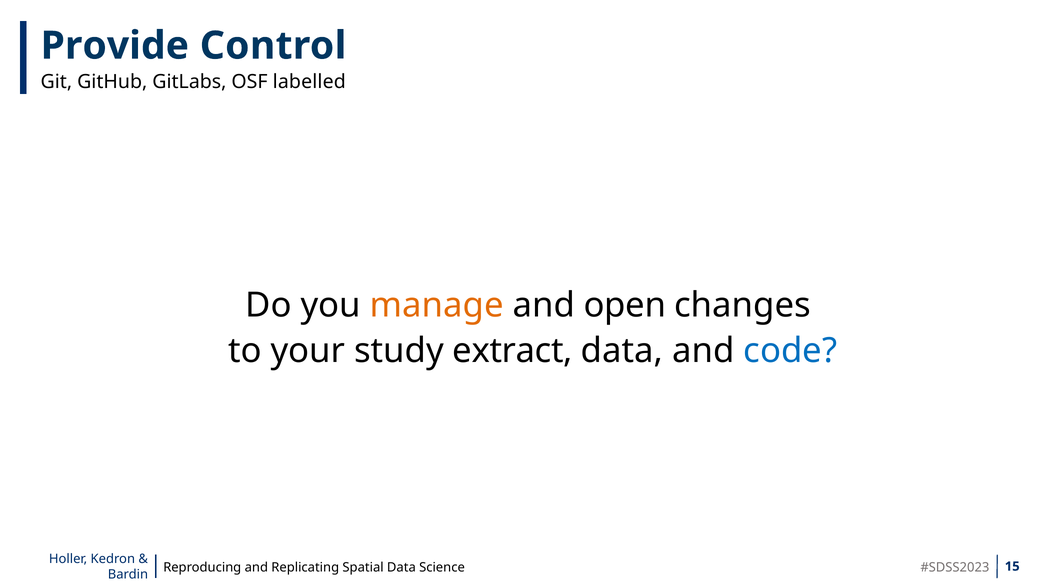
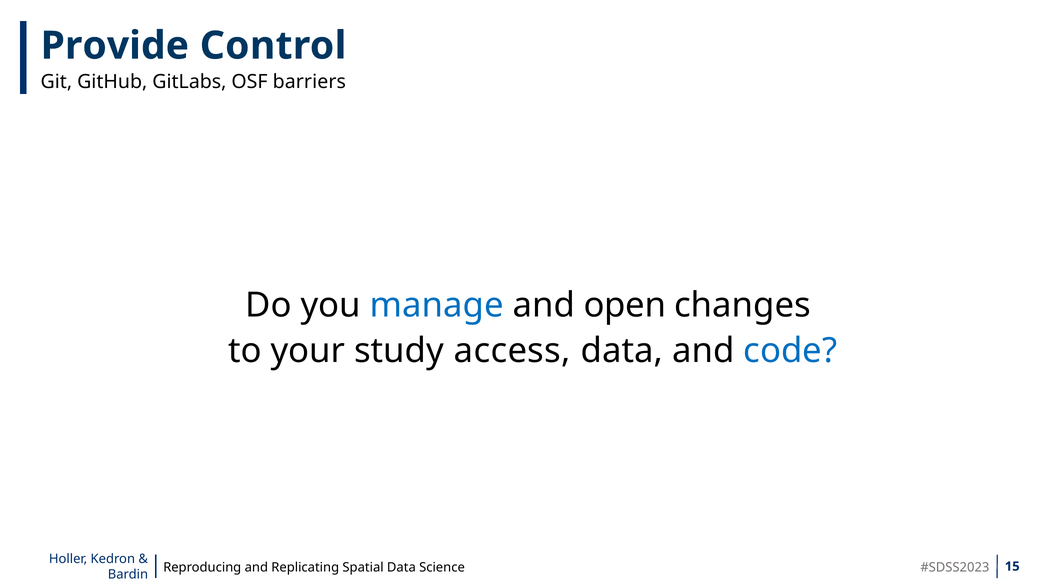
labelled: labelled -> barriers
manage colour: orange -> blue
extract: extract -> access
